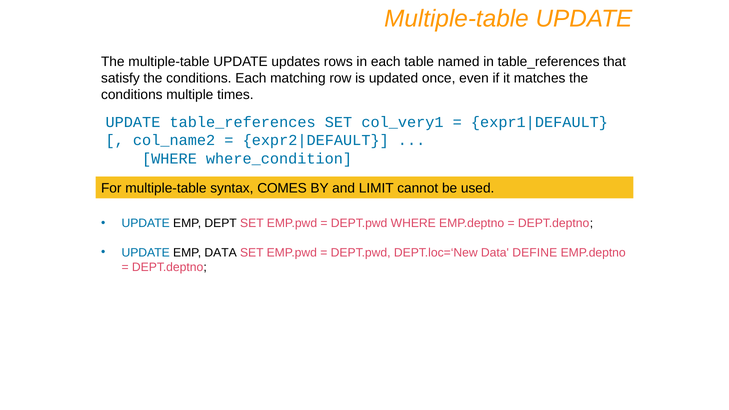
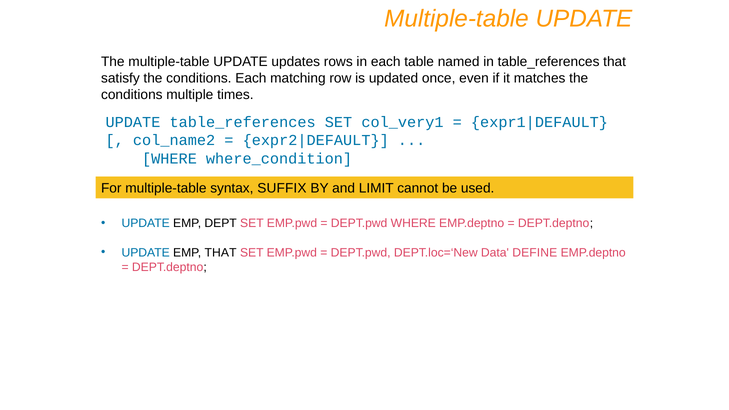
COMES: COMES -> SUFFIX
EMP DATA: DATA -> THAT
